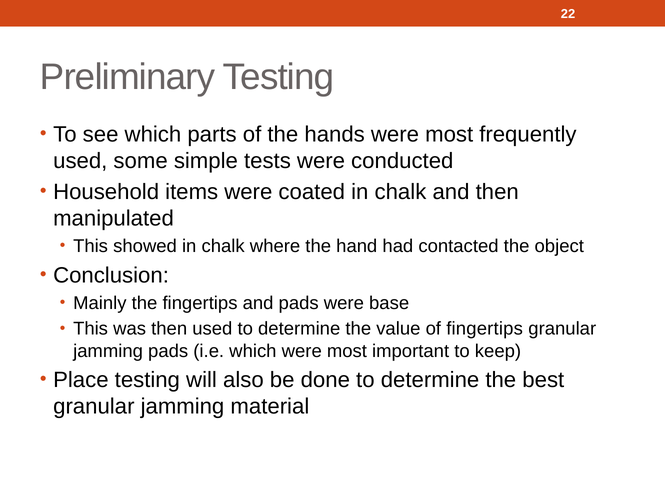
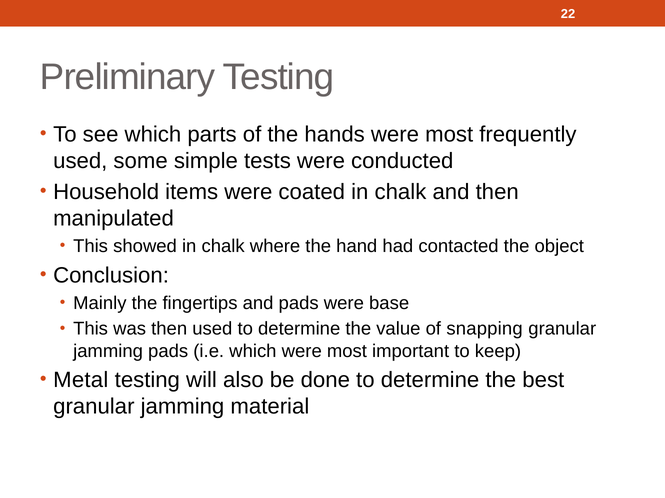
of fingertips: fingertips -> snapping
Place: Place -> Metal
